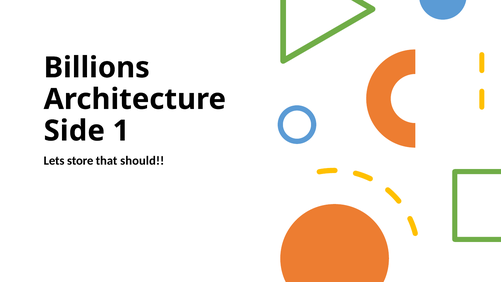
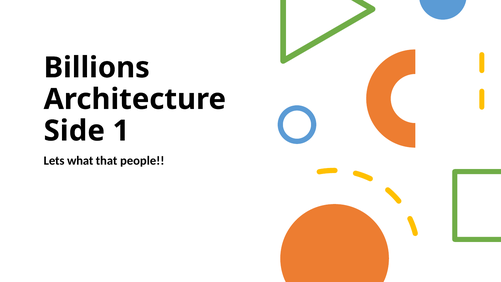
store: store -> what
should: should -> people
